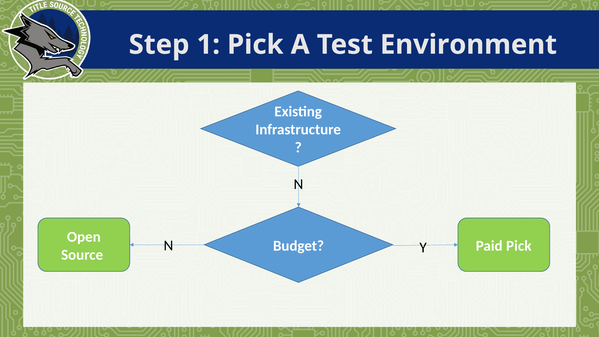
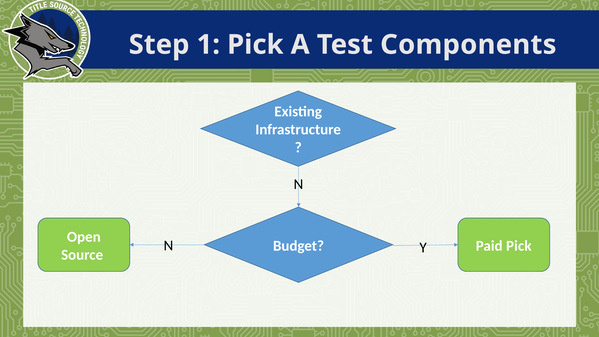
Environment: Environment -> Components
